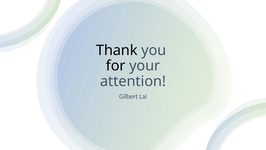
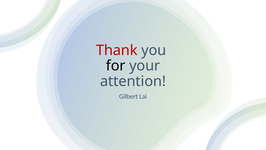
Thank colour: black -> red
